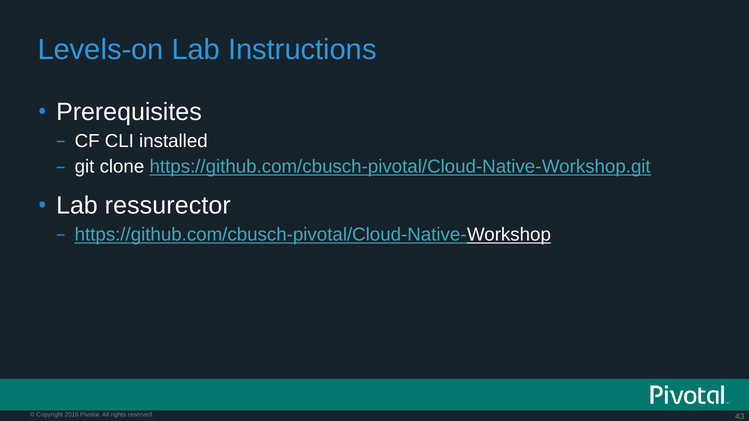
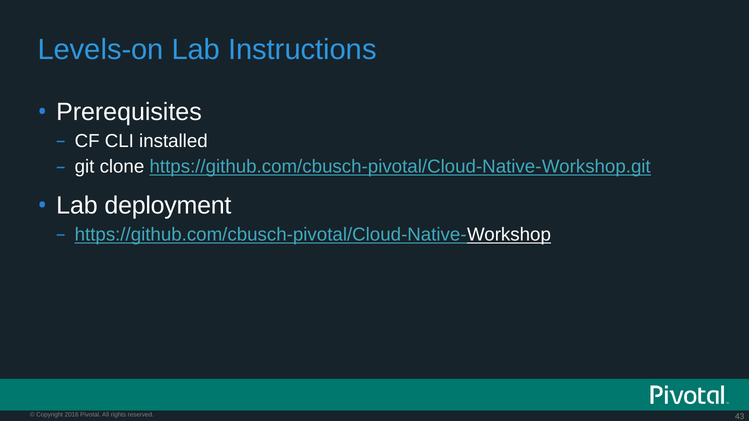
ressurector: ressurector -> deployment
